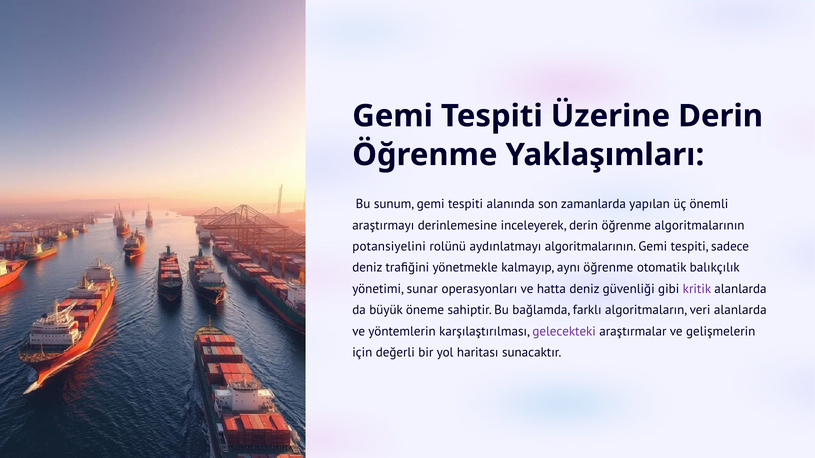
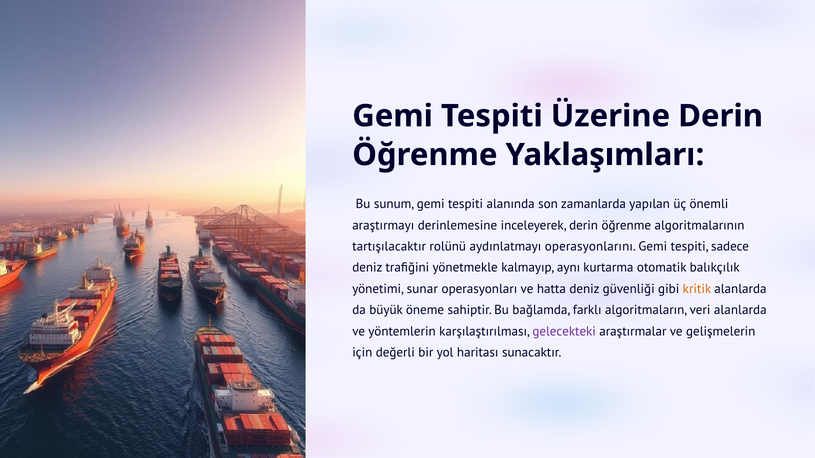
potansiyelini: potansiyelini -> tartışılacaktır
aydınlatmayı algoritmalarının: algoritmalarının -> operasyonlarını
aynı öğrenme: öğrenme -> kurtarma
kritik colour: purple -> orange
